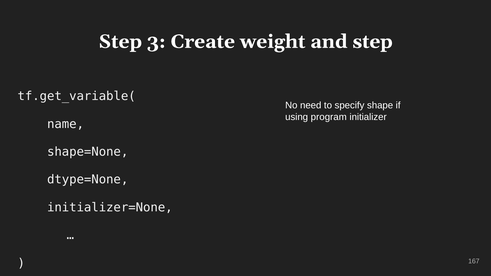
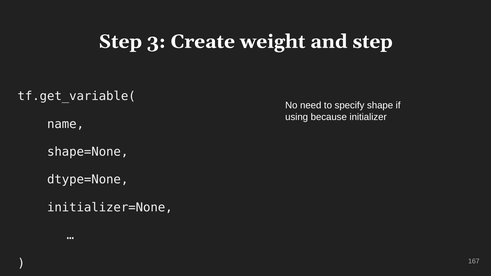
program: program -> because
